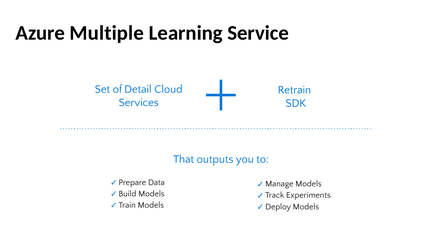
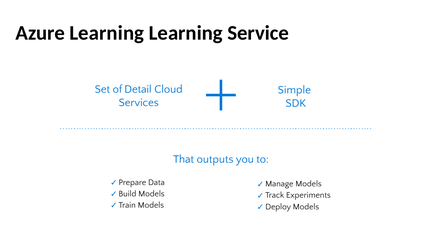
Azure Multiple: Multiple -> Learning
Retrain: Retrain -> Simple
